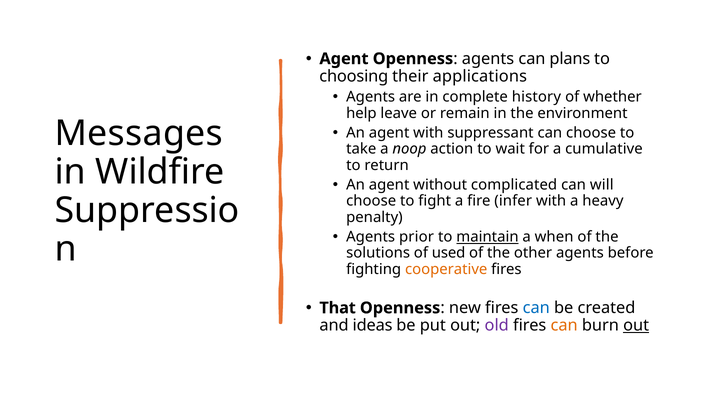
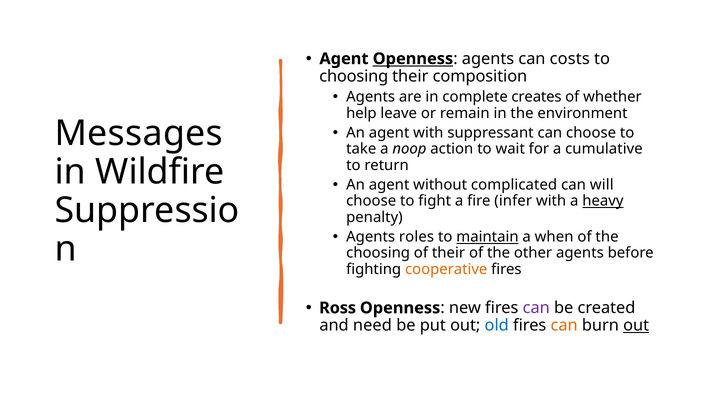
Openness at (413, 59) underline: none -> present
plans: plans -> costs
applications: applications -> composition
history: history -> creates
heavy underline: none -> present
prior: prior -> roles
solutions at (378, 253): solutions -> choosing
of used: used -> their
That: That -> Ross
can at (536, 308) colour: blue -> purple
ideas: ideas -> need
old colour: purple -> blue
